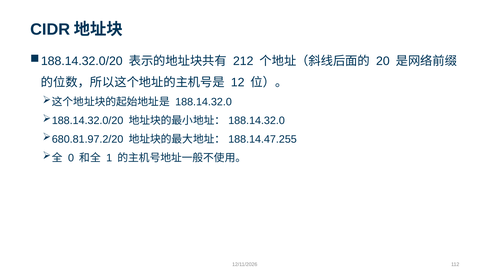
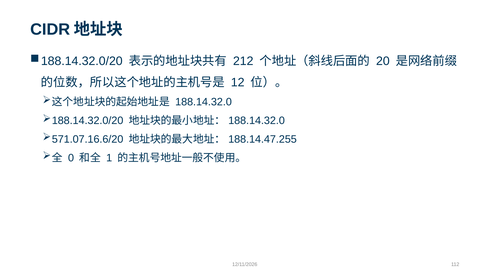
680.81.97.2/20: 680.81.97.2/20 -> 571.07.16.6/20
